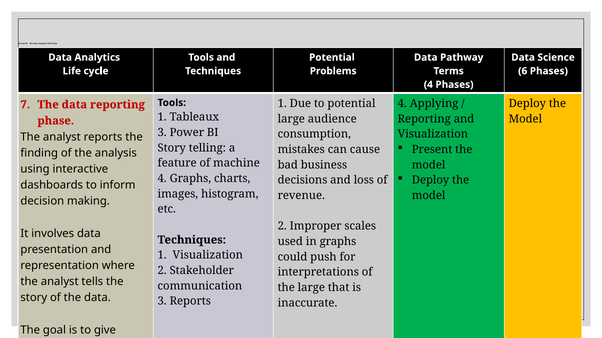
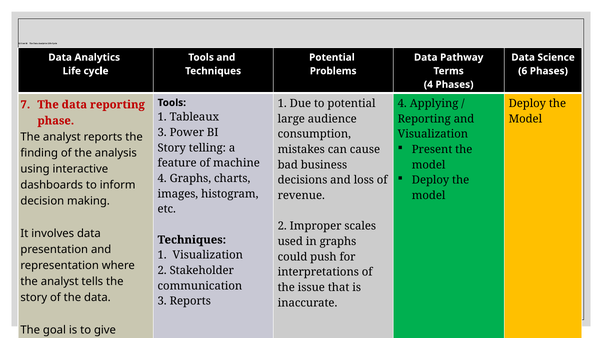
the large: large -> issue
